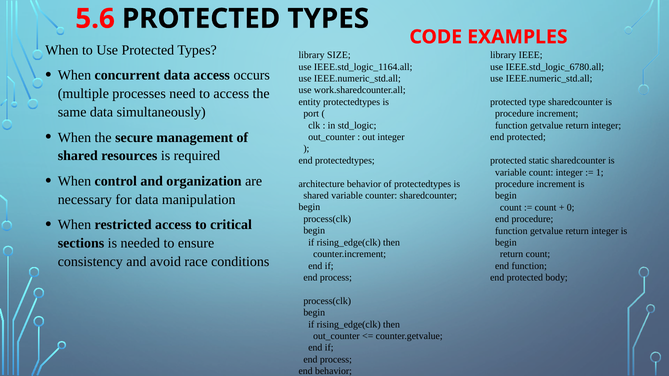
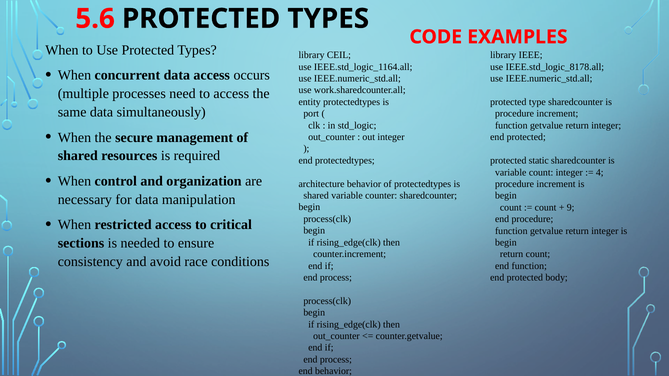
SIZE: SIZE -> CEIL
IEEE.std_logic_6780.all: IEEE.std_logic_6780.all -> IEEE.std_logic_8178.all
1: 1 -> 4
0: 0 -> 9
